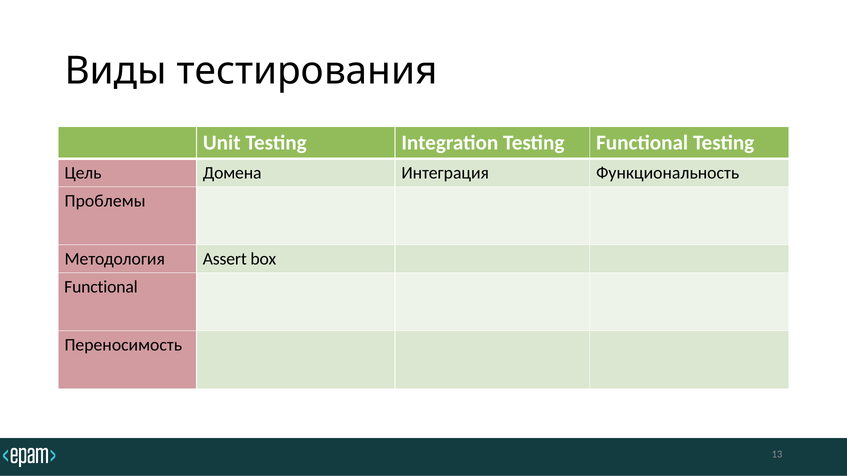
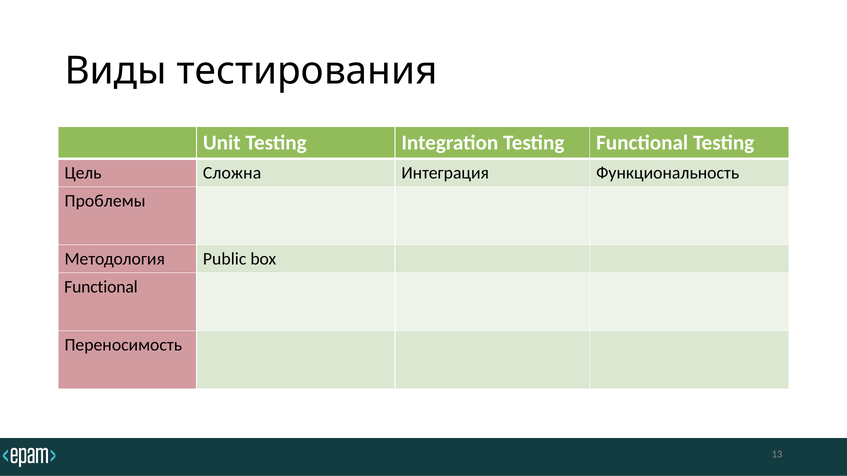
Домена: Домена -> Сложна
Assert: Assert -> Public
